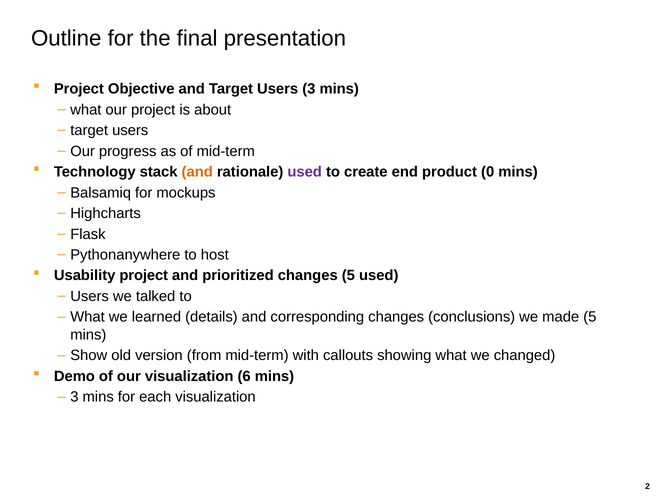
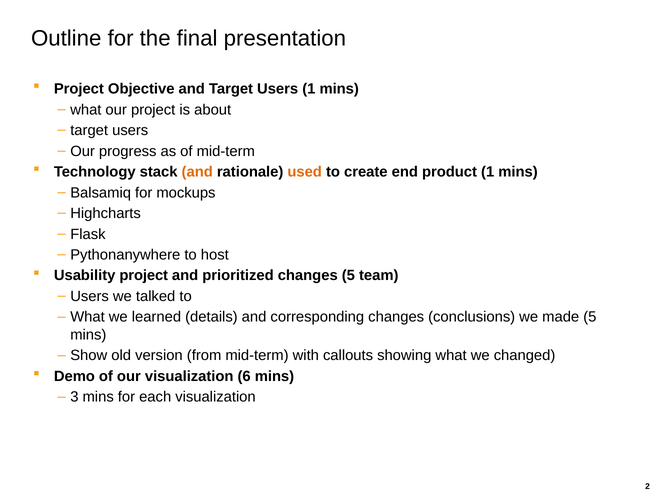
Users 3: 3 -> 1
used at (305, 172) colour: purple -> orange
product 0: 0 -> 1
5 used: used -> team
